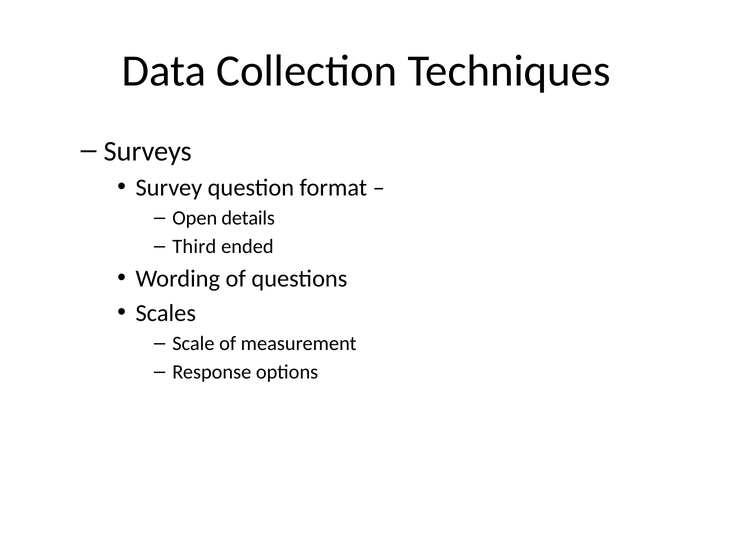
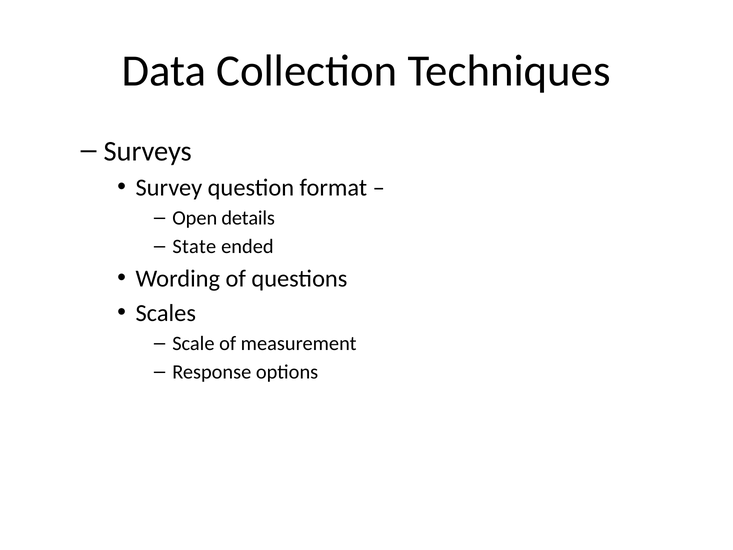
Third: Third -> State
